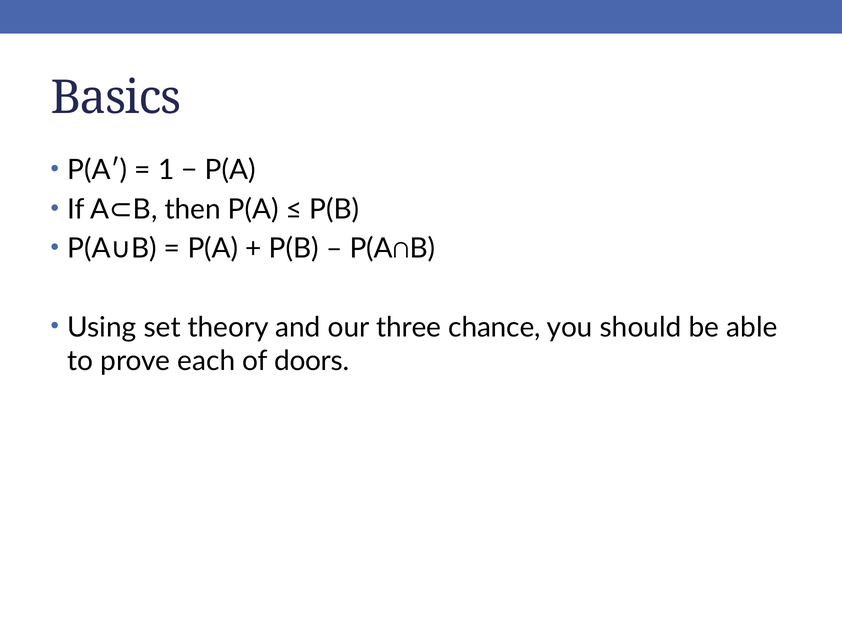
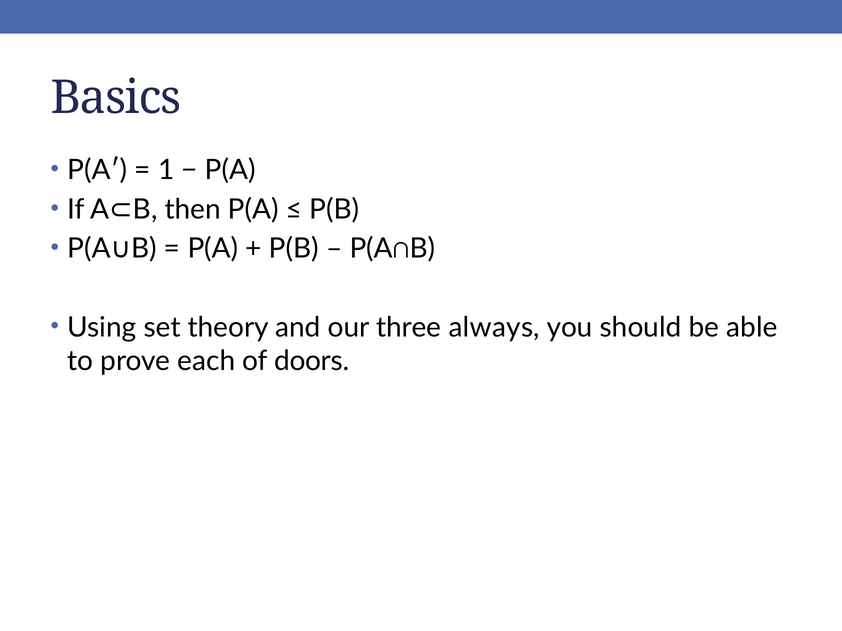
chance: chance -> always
